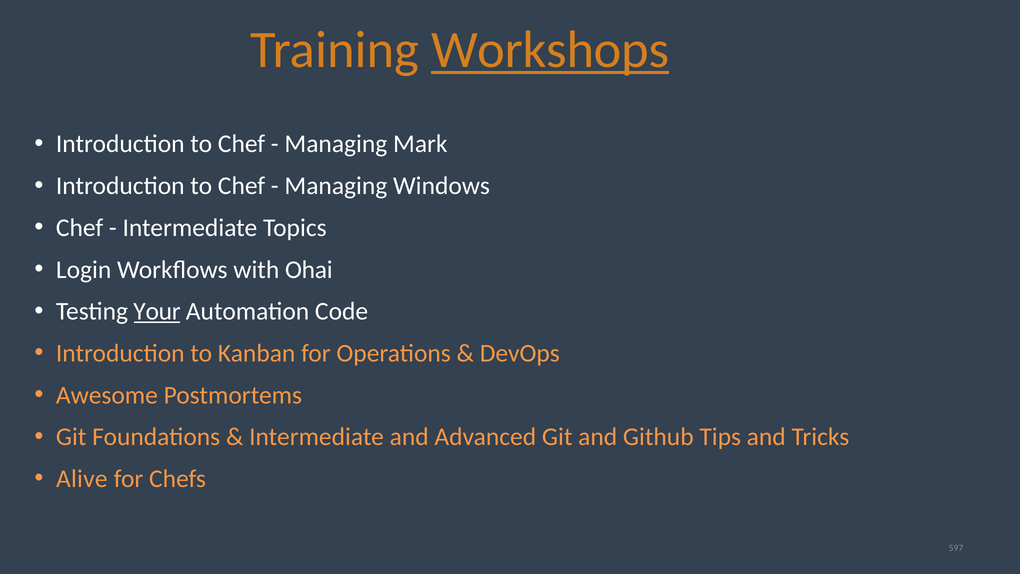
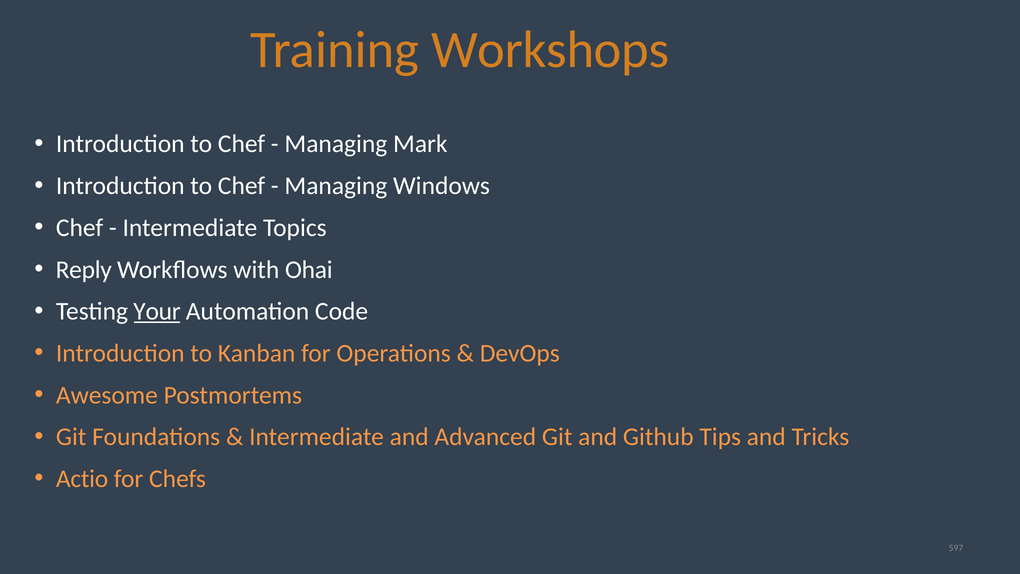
Workshops underline: present -> none
Login: Login -> Reply
Alive: Alive -> Actio
